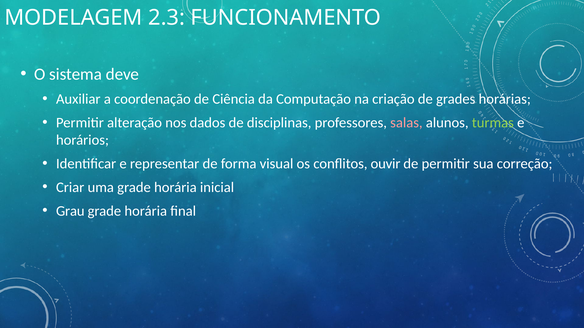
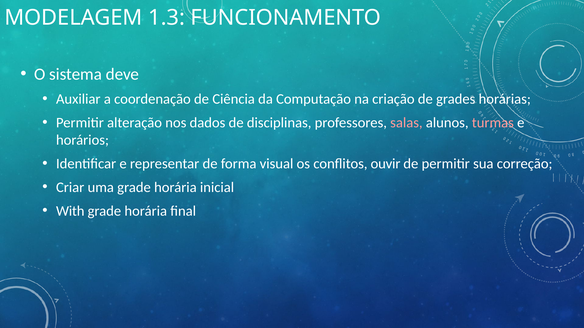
2.3: 2.3 -> 1.3
turmas colour: light green -> pink
Grau: Grau -> With
